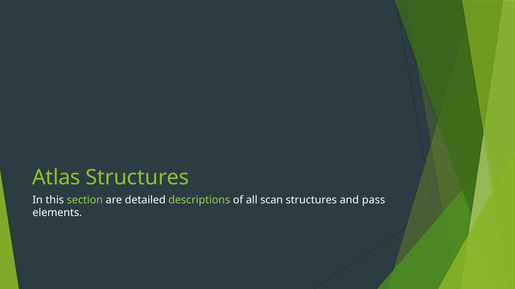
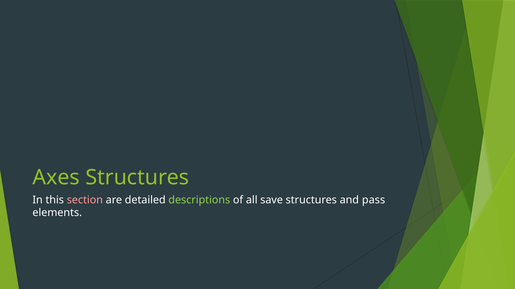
Atlas: Atlas -> Axes
section colour: light green -> pink
scan: scan -> save
